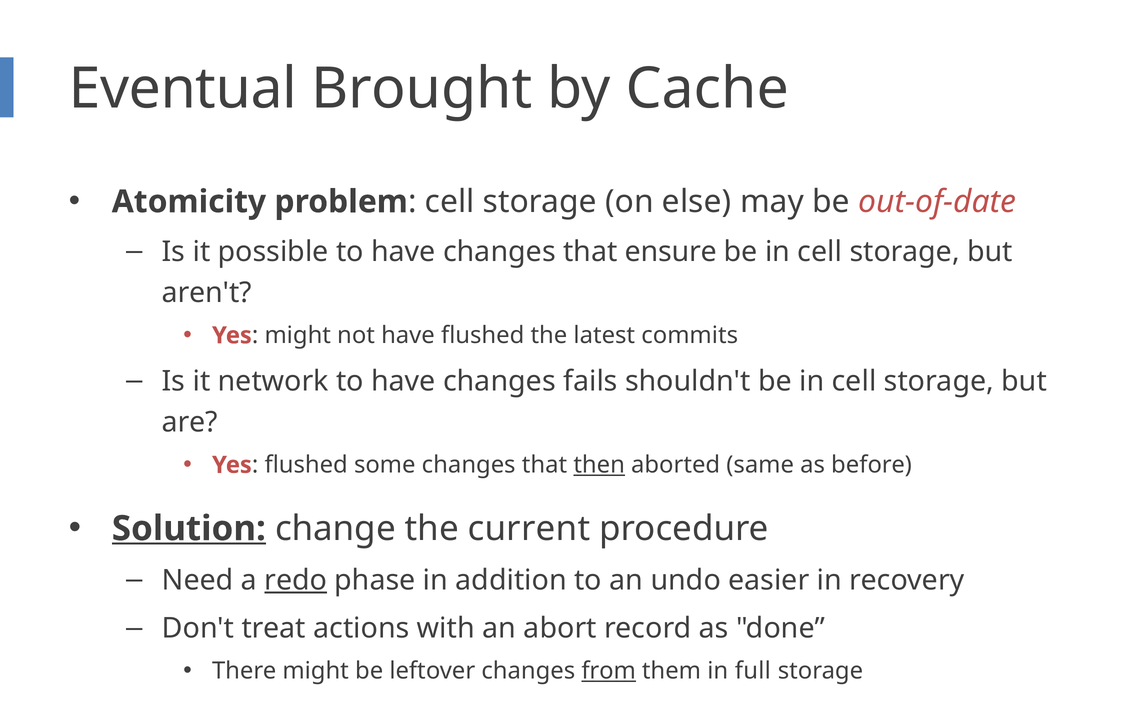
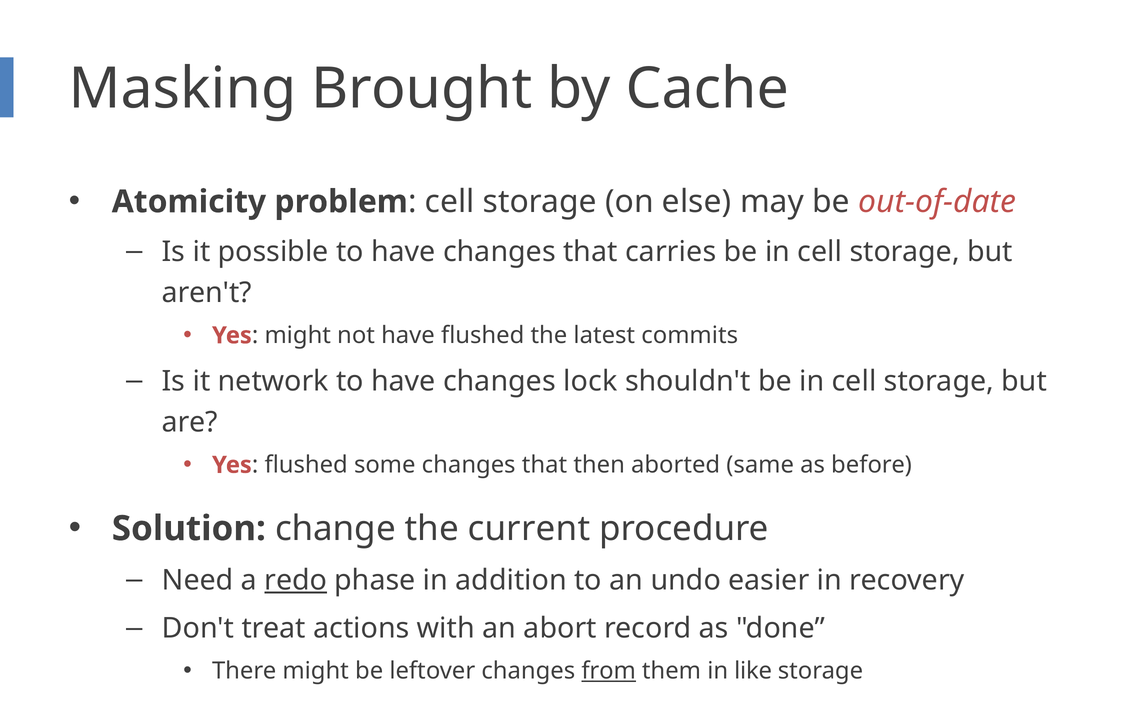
Eventual: Eventual -> Masking
ensure: ensure -> carries
fails: fails -> lock
then underline: present -> none
Solution underline: present -> none
full: full -> like
